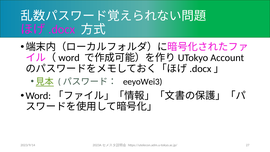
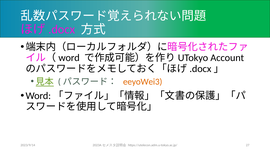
eeyoWei3 colour: black -> orange
